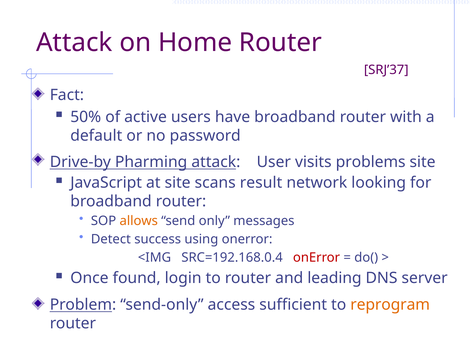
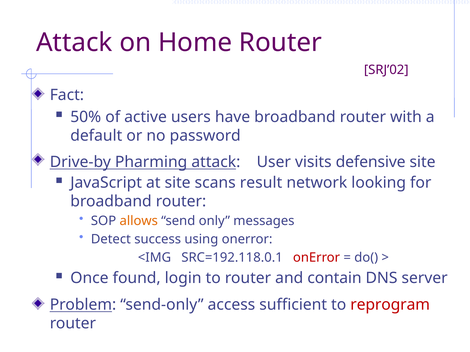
SRJ’37: SRJ’37 -> SRJ’02
problems: problems -> defensive
SRC=192.168.0.4: SRC=192.168.0.4 -> SRC=192.118.0.1
leading: leading -> contain
reprogram colour: orange -> red
